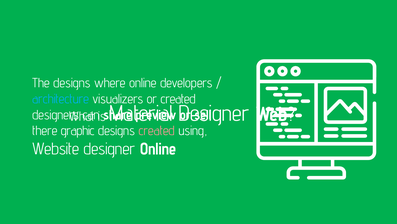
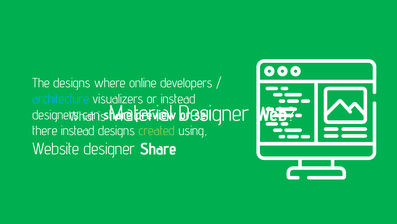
or created: created -> instead
there graphic: graphic -> instead
created at (157, 130) colour: pink -> light green
designer Online: Online -> Share
